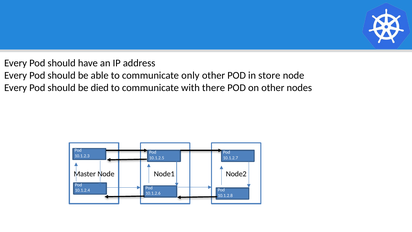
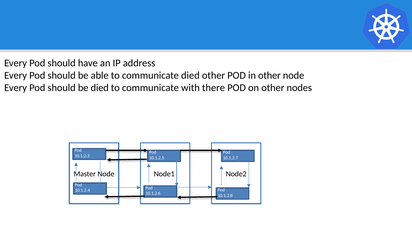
communicate only: only -> died
in store: store -> other
